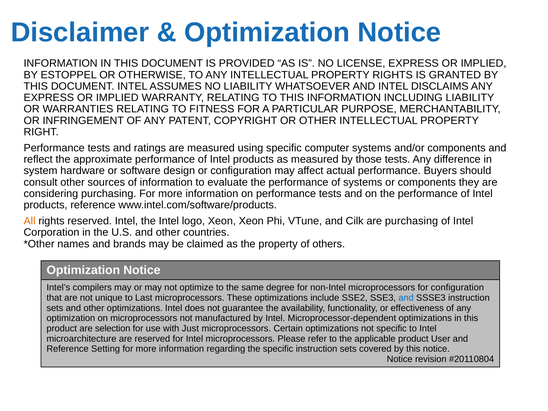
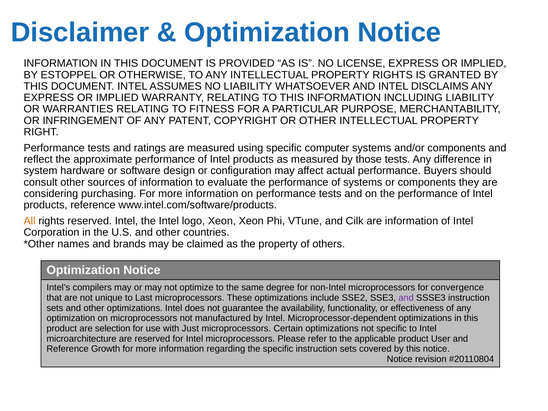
are purchasing: purchasing -> information
for configuration: configuration -> convergence
and at (406, 298) colour: blue -> purple
Setting: Setting -> Growth
